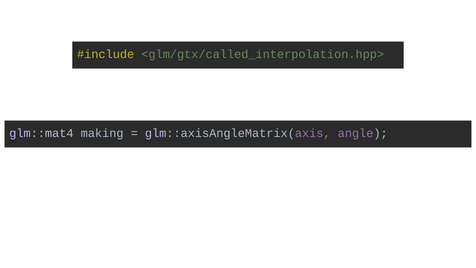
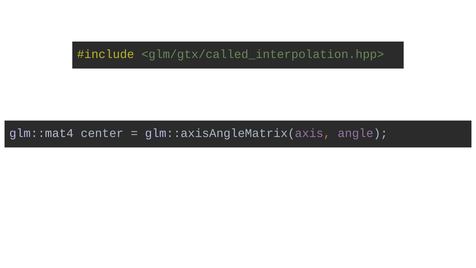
making: making -> center
